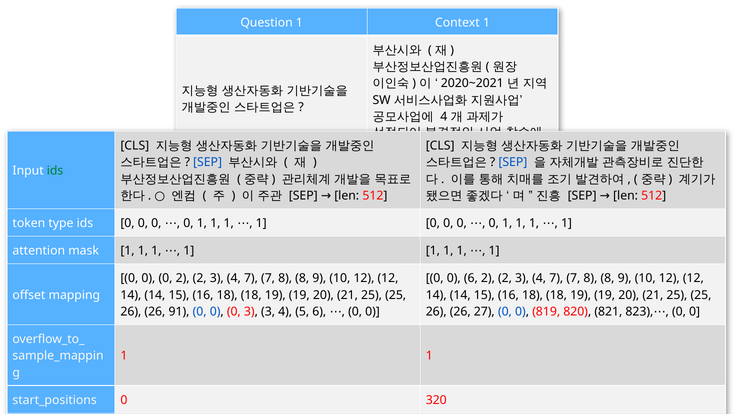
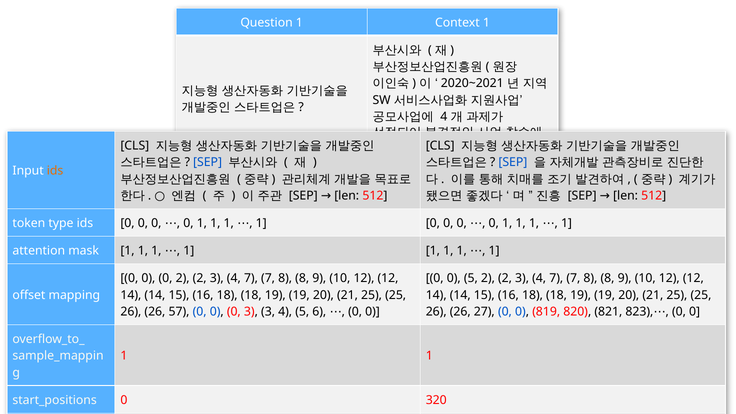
ids at (55, 171) colour: green -> orange
0 6: 6 -> 5
91: 91 -> 57
